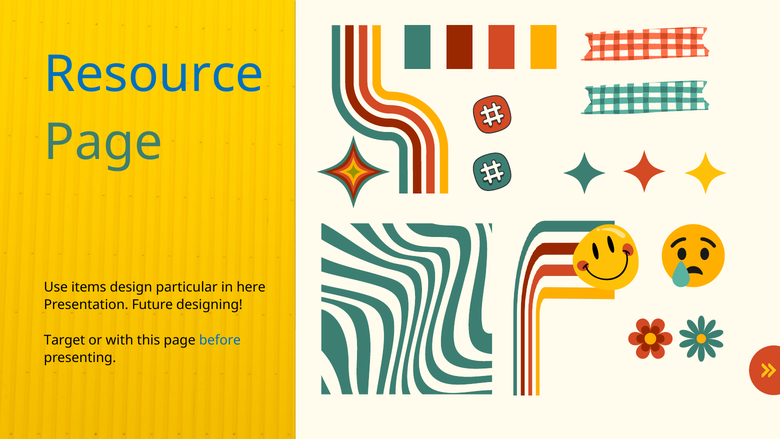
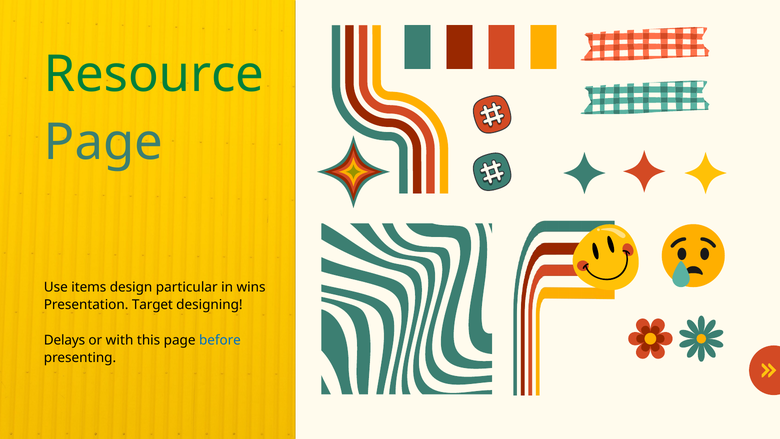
Resource colour: blue -> green
here: here -> wins
Future: Future -> Target
Target: Target -> Delays
